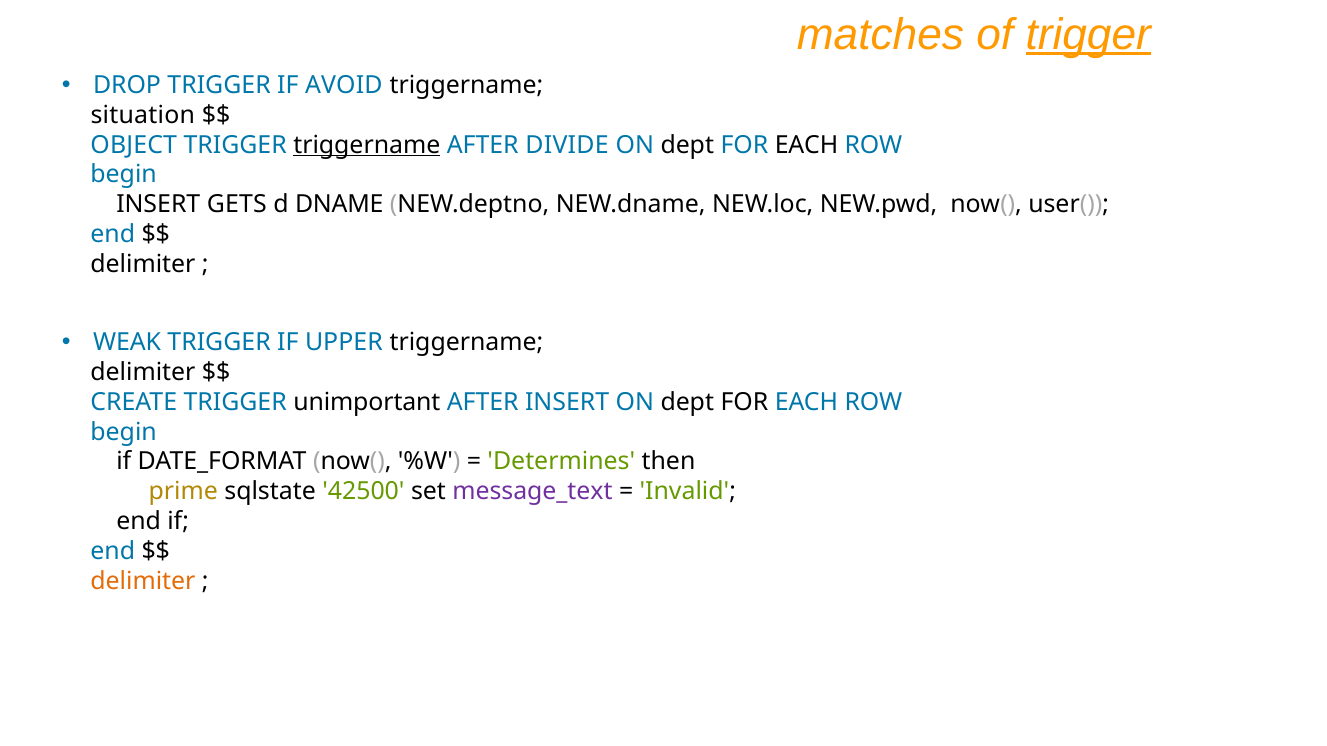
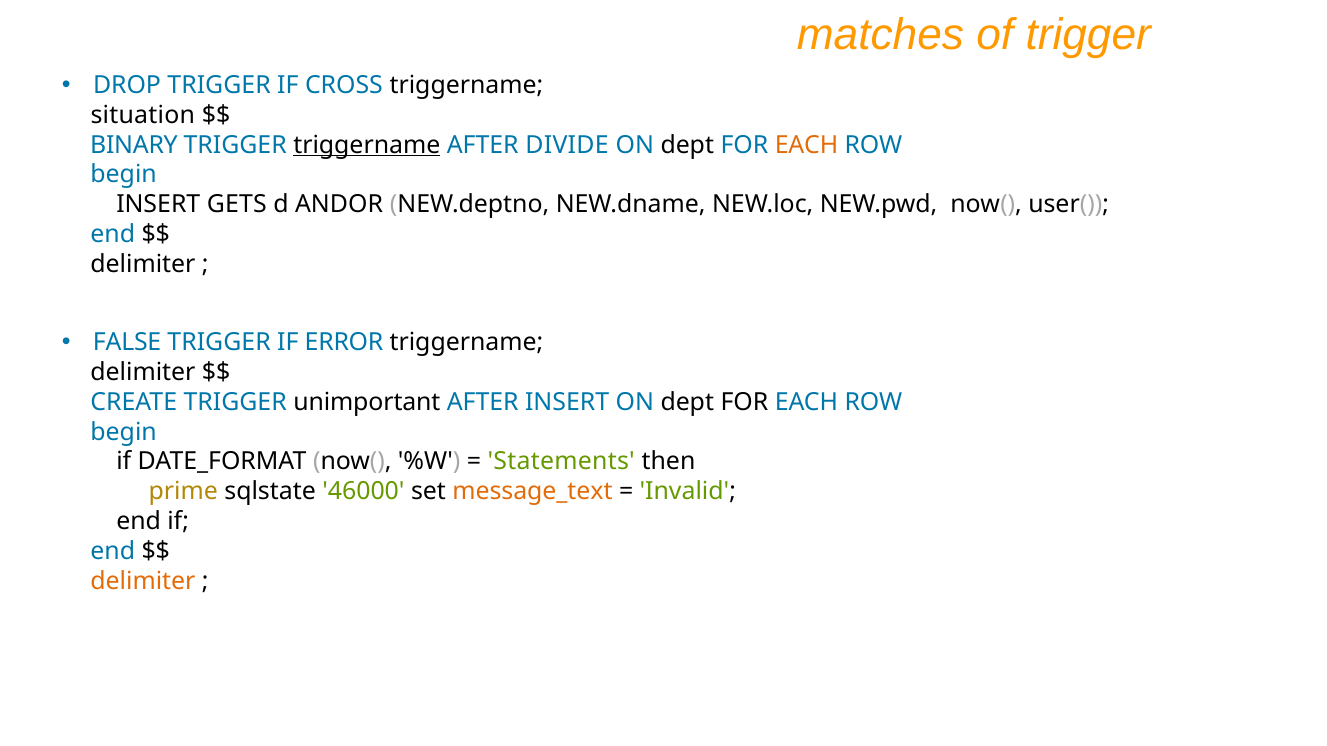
trigger at (1088, 35) underline: present -> none
AVOID: AVOID -> CROSS
OBJECT: OBJECT -> BINARY
EACH at (807, 145) colour: black -> orange
DNAME: DNAME -> ANDOR
WEAK: WEAK -> FALSE
UPPER: UPPER -> ERROR
Determines: Determines -> Statements
42500: 42500 -> 46000
message_text colour: purple -> orange
